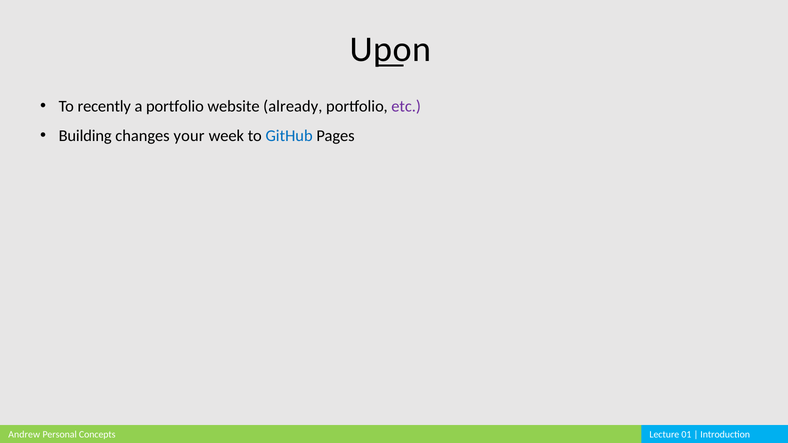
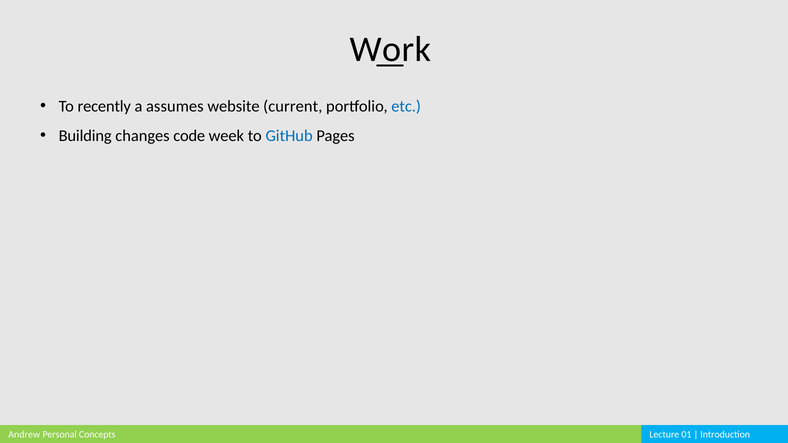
Upon: Upon -> Work
a portfolio: portfolio -> assumes
already: already -> current
etc colour: purple -> blue
your: your -> code
